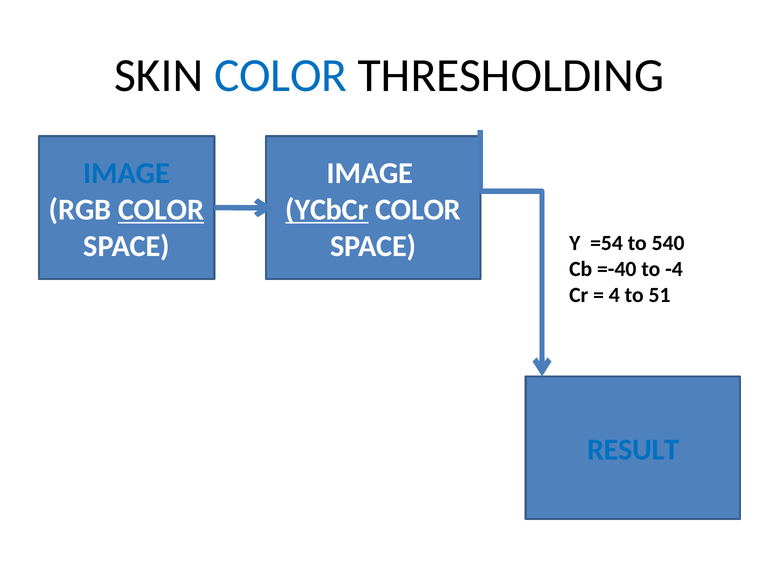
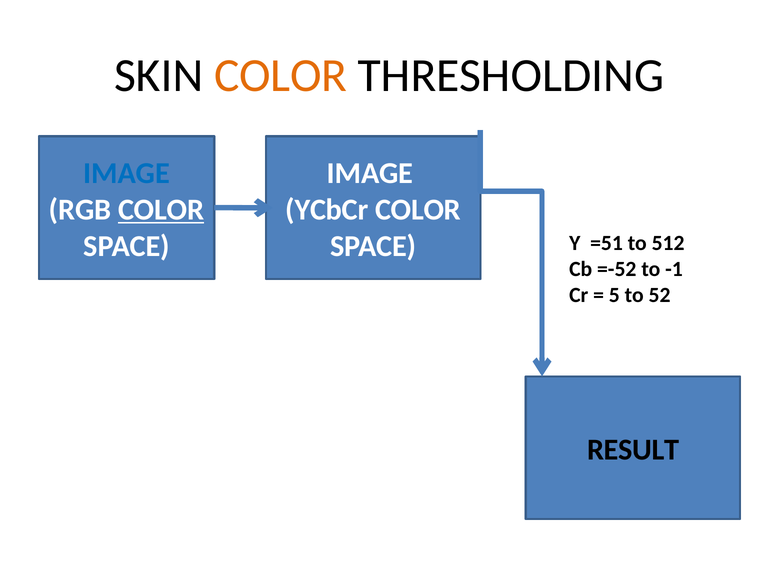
COLOR at (281, 75) colour: blue -> orange
YCbCr underline: present -> none
=54: =54 -> =51
540: 540 -> 512
=-40: =-40 -> =-52
-4: -4 -> -1
4: 4 -> 5
51: 51 -> 52
RESULT colour: blue -> black
